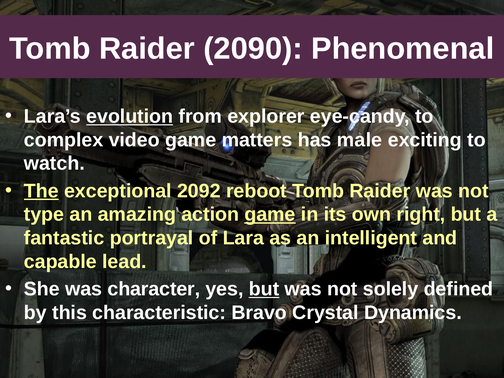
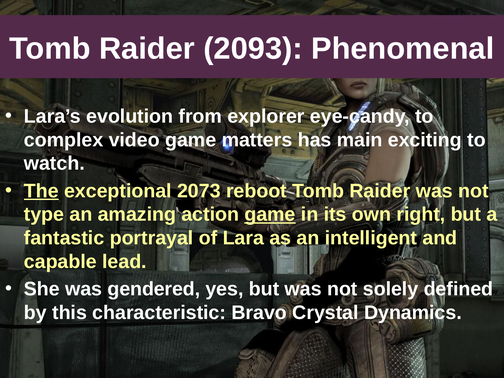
2090: 2090 -> 2093
evolution underline: present -> none
male: male -> main
2092: 2092 -> 2073
character: character -> gendered
but at (264, 289) underline: present -> none
